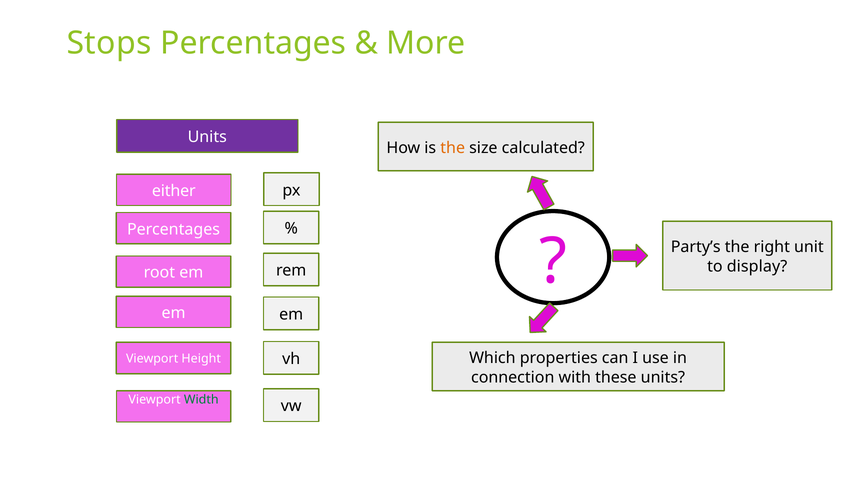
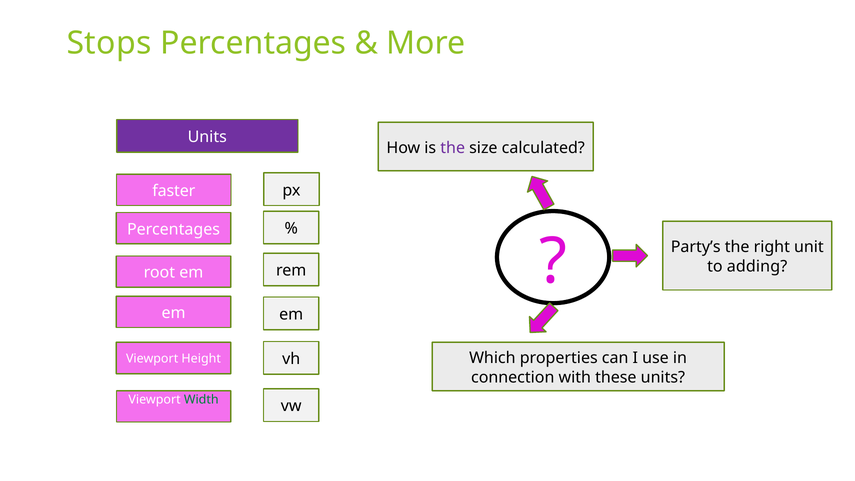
the at (453, 148) colour: orange -> purple
either: either -> faster
display: display -> adding
